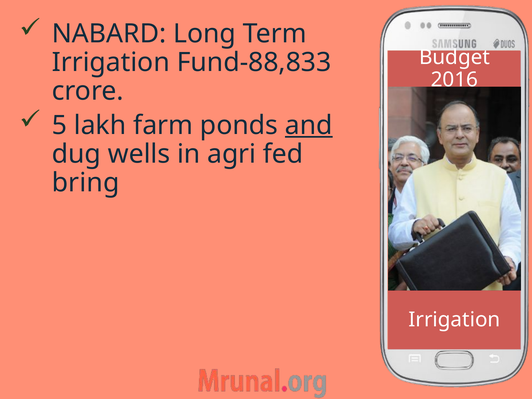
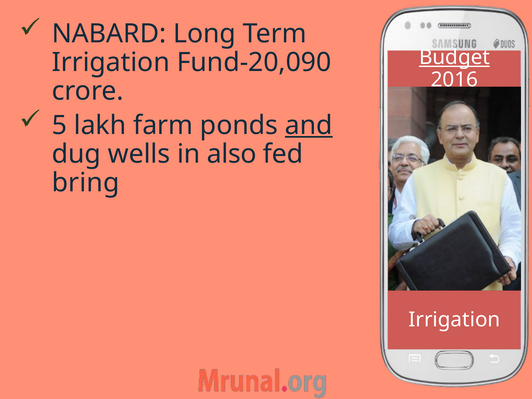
Budget underline: none -> present
Fund-88,833: Fund-88,833 -> Fund-20,090
agri: agri -> also
